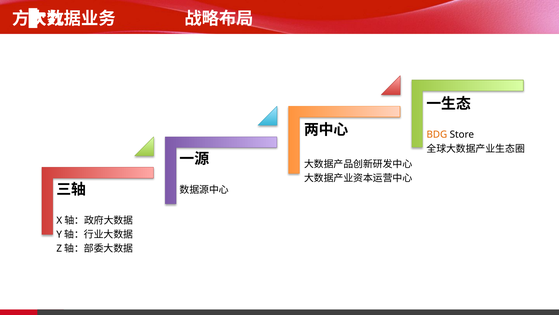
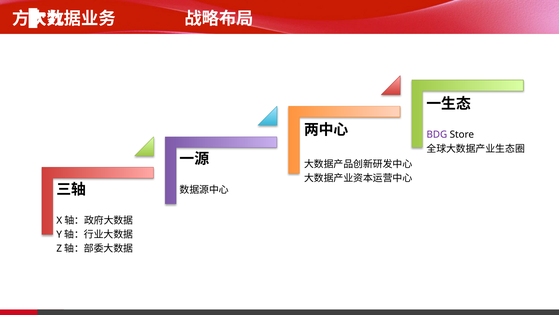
BDG colour: orange -> purple
